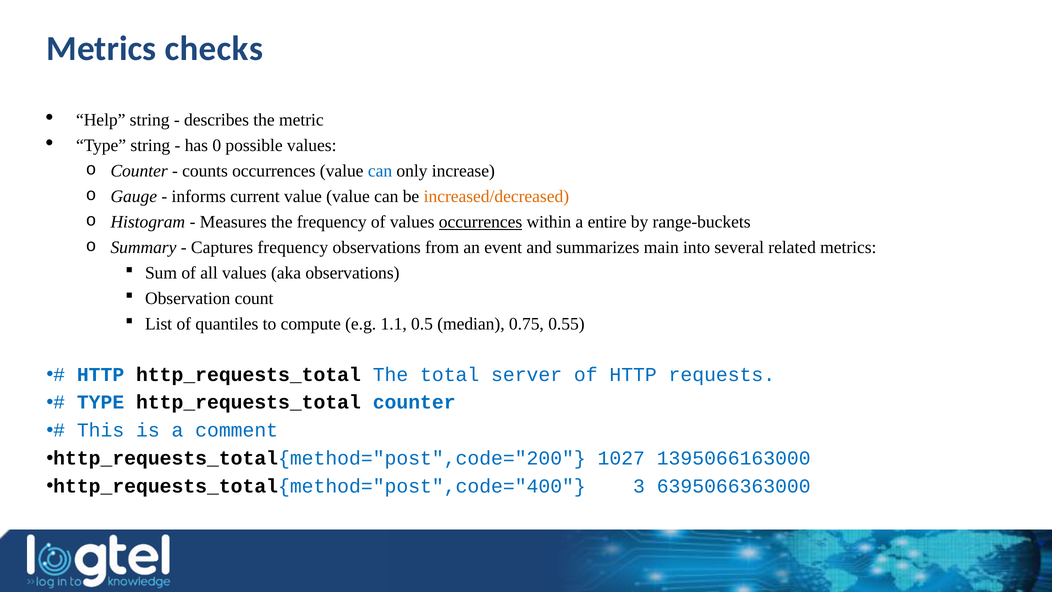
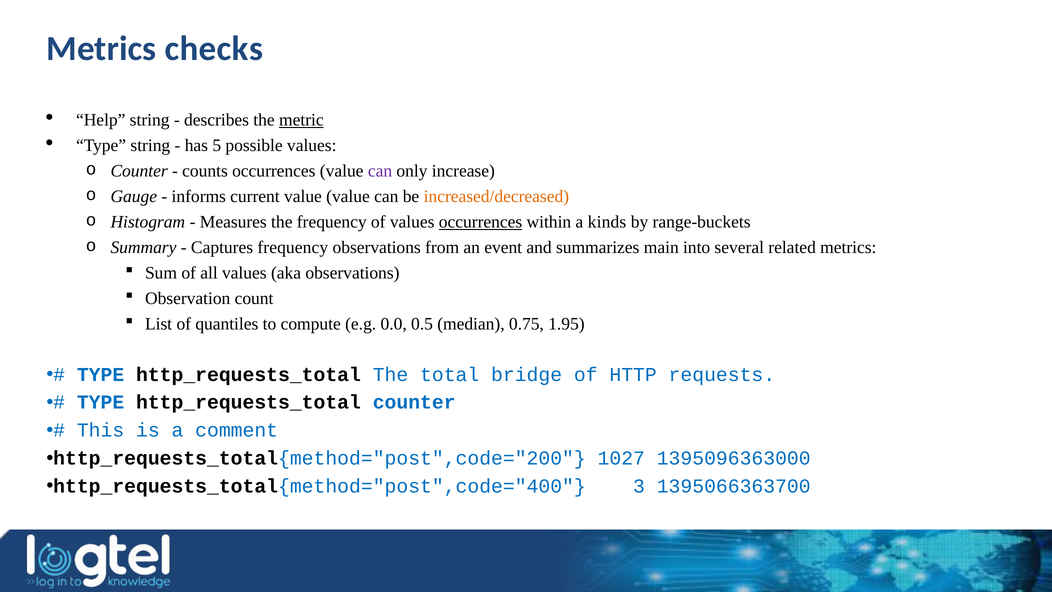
metric underline: none -> present
0: 0 -> 5
can at (380, 171) colour: blue -> purple
entire: entire -> kinds
1.1: 1.1 -> 0.0
0.55: 0.55 -> 1.95
HTTP at (101, 374): HTTP -> TYPE
server: server -> bridge
1395066163000: 1395066163000 -> 1395096363000
6395066363000: 6395066363000 -> 1395066363700
